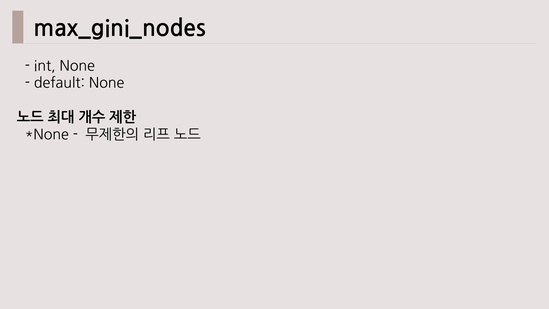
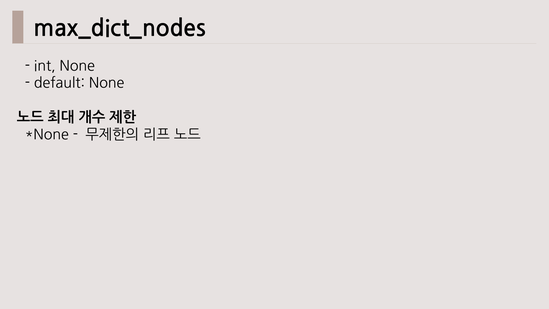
max_gini_nodes: max_gini_nodes -> max_dict_nodes
